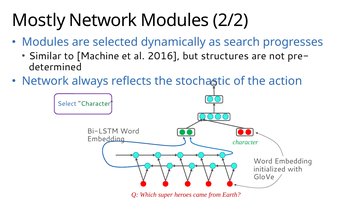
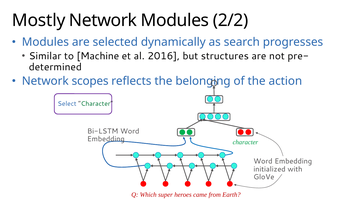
always: always -> scopes
stochastic: stochastic -> belonging
